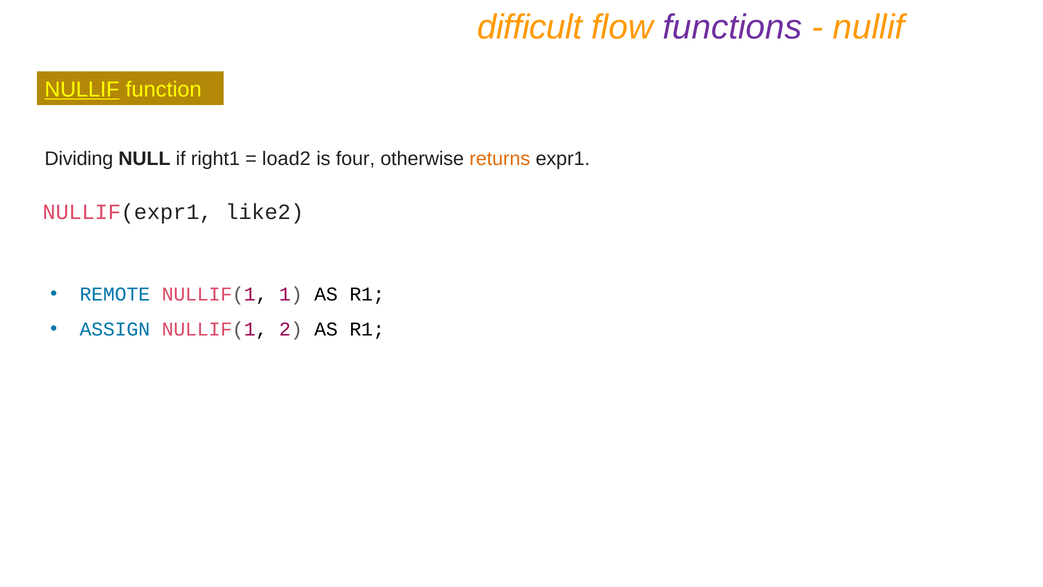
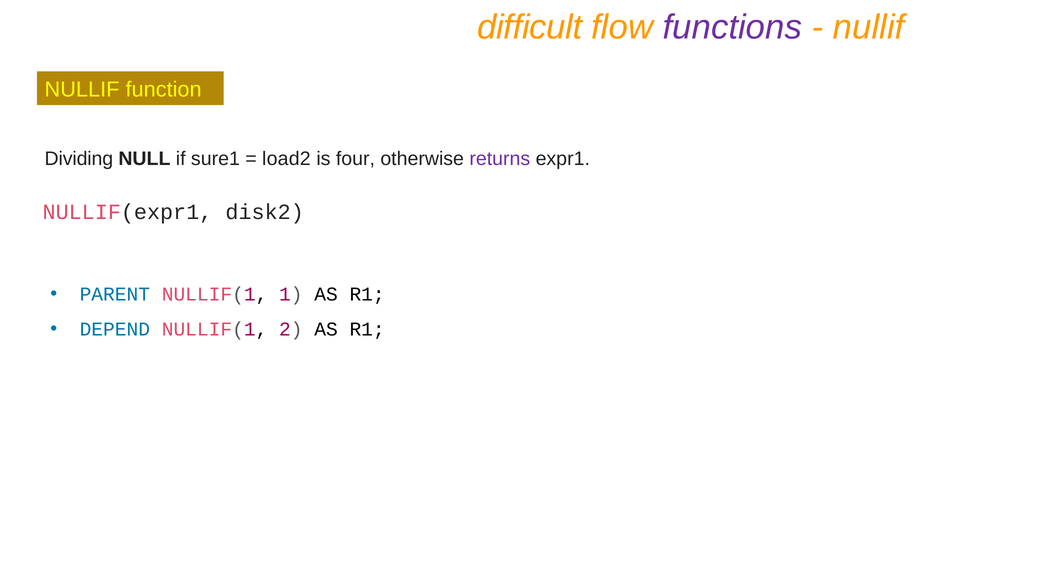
NULLIF at (82, 90) underline: present -> none
right1: right1 -> sure1
returns colour: orange -> purple
like2: like2 -> disk2
REMOTE: REMOTE -> PARENT
ASSIGN: ASSIGN -> DEPEND
